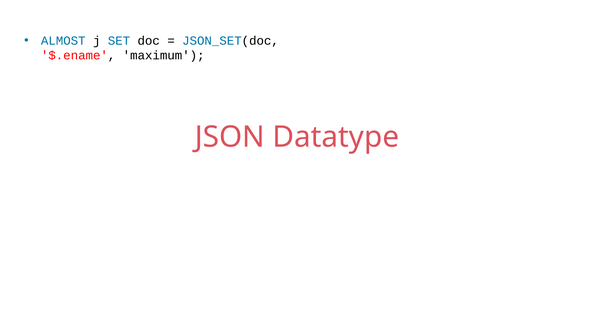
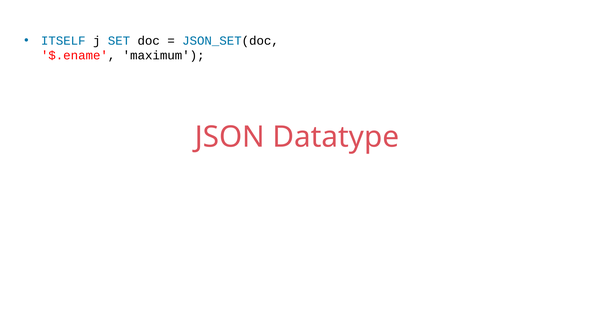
ALMOST: ALMOST -> ITSELF
